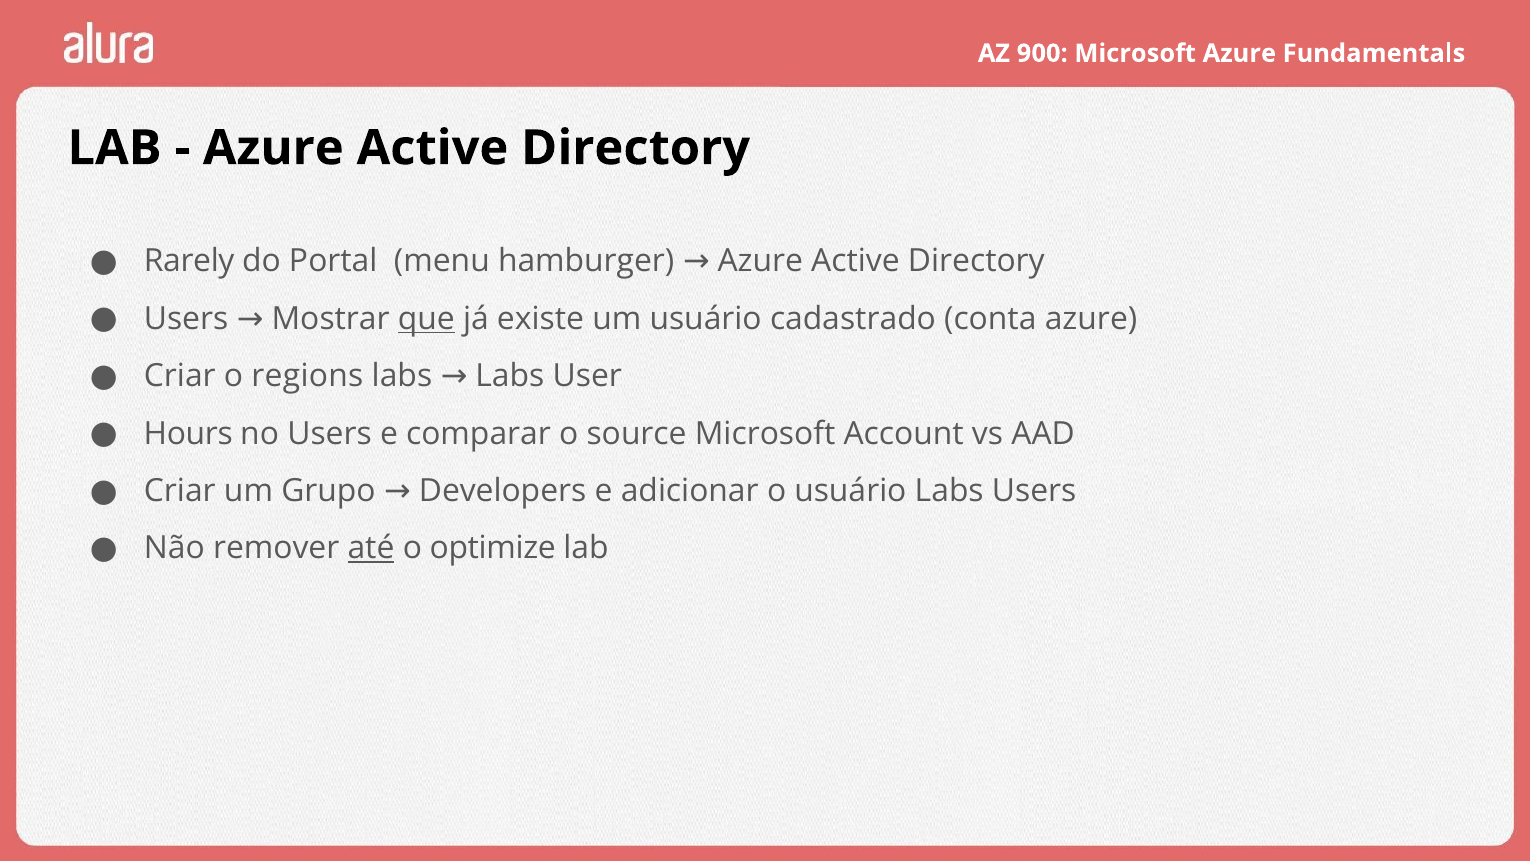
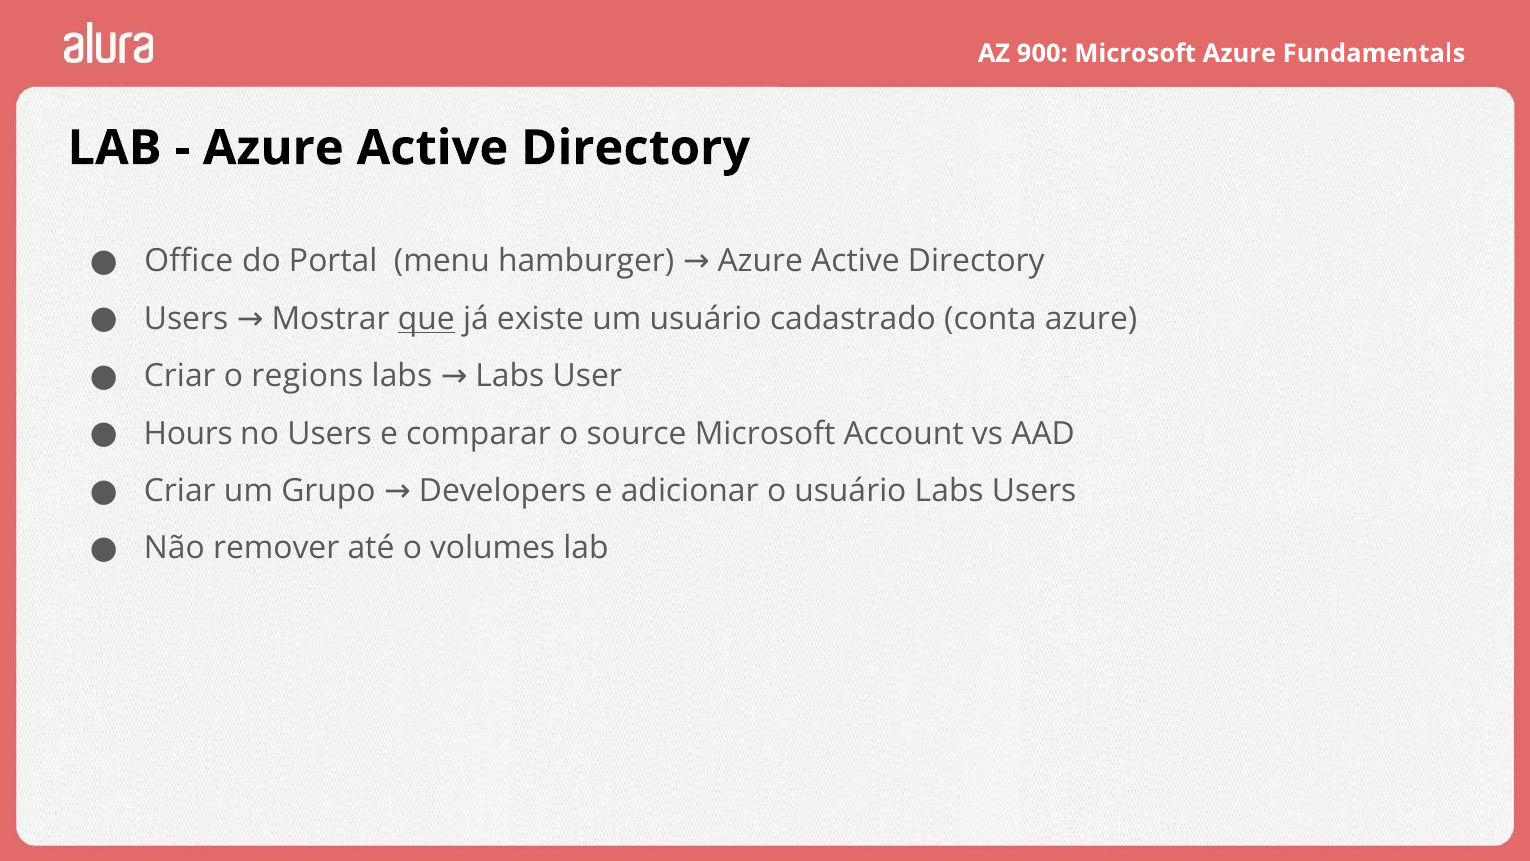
Rarely: Rarely -> Office
até underline: present -> none
optimize: optimize -> volumes
